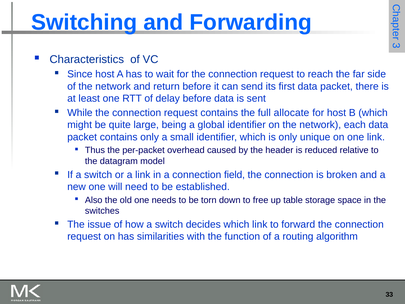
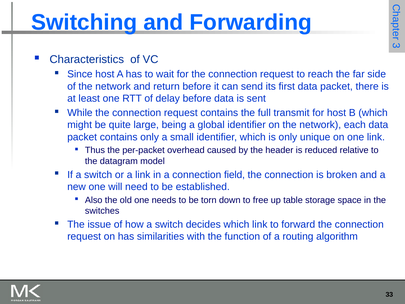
allocate: allocate -> transmit
